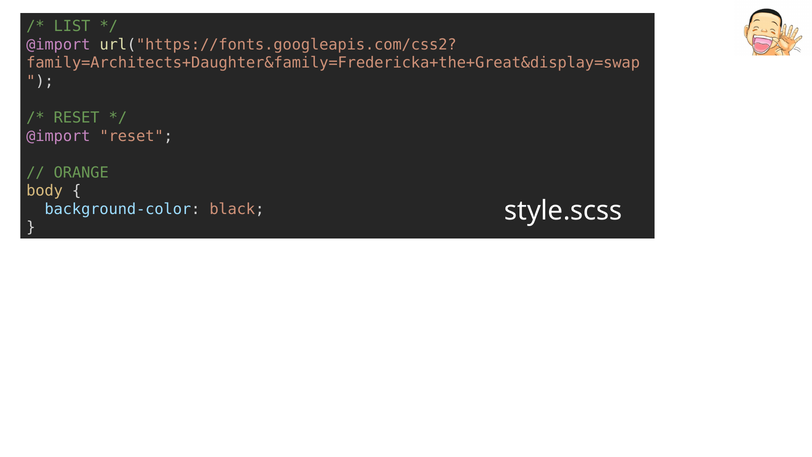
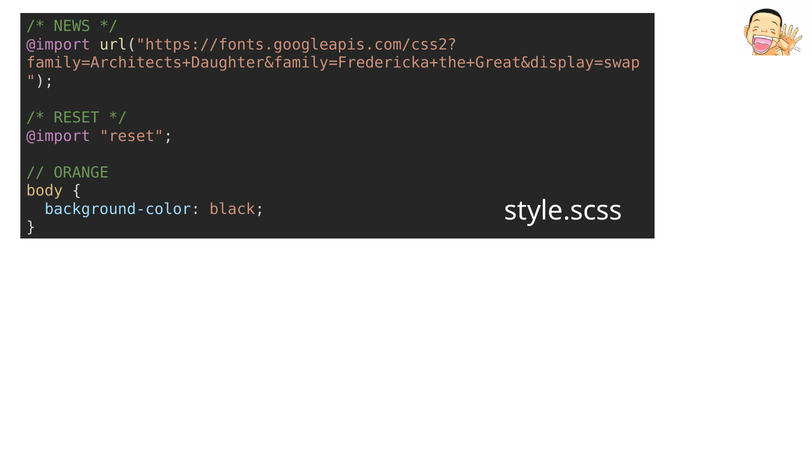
LIST: LIST -> NEWS
